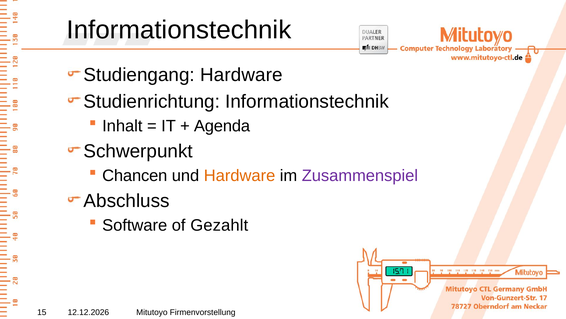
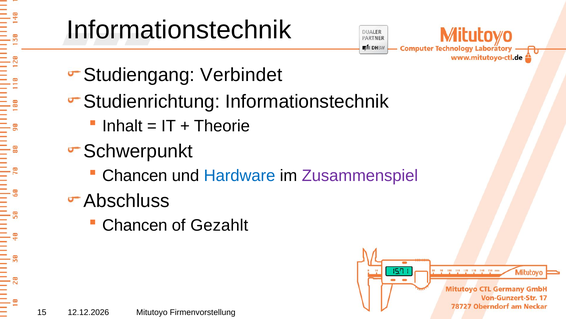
Studiengang Hardware: Hardware -> Verbindet
Agenda: Agenda -> Theorie
Hardware at (240, 175) colour: orange -> blue
Software at (135, 225): Software -> Chancen
